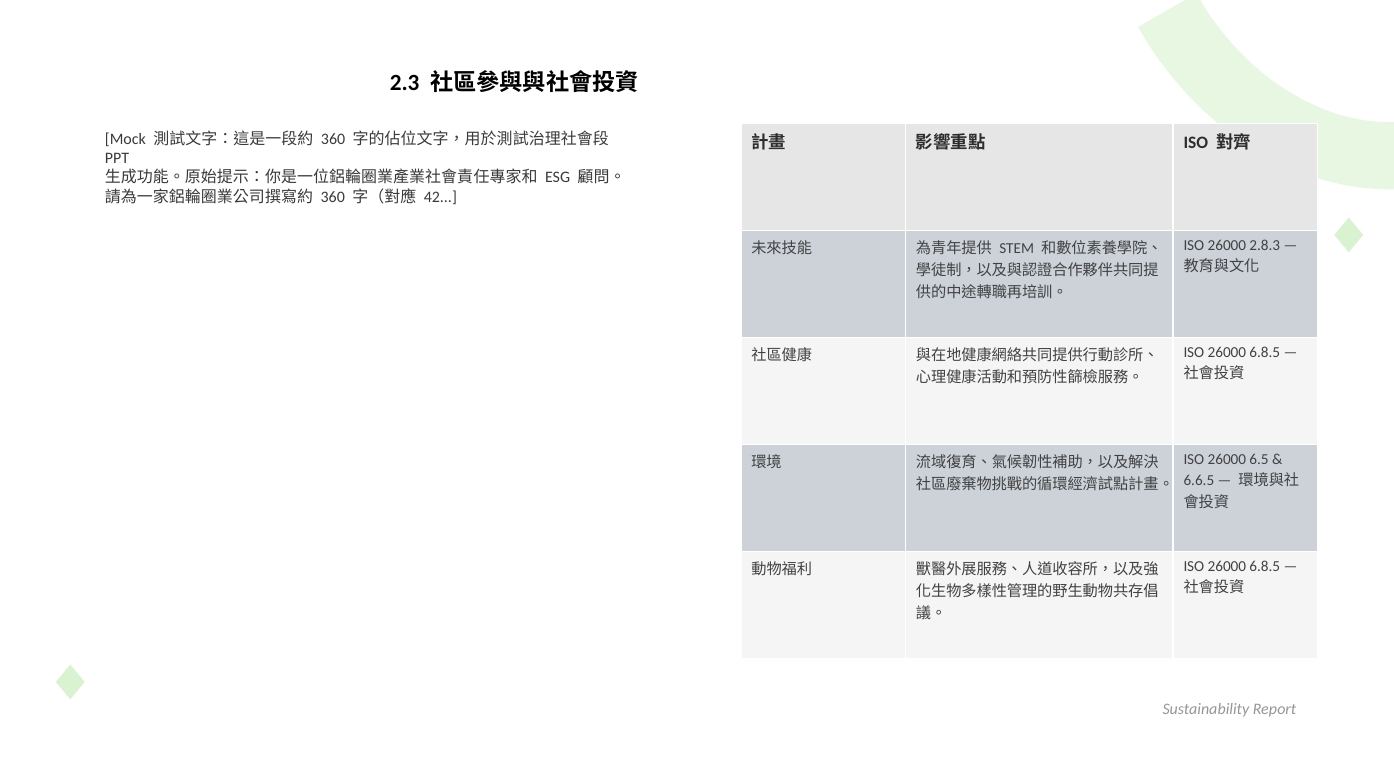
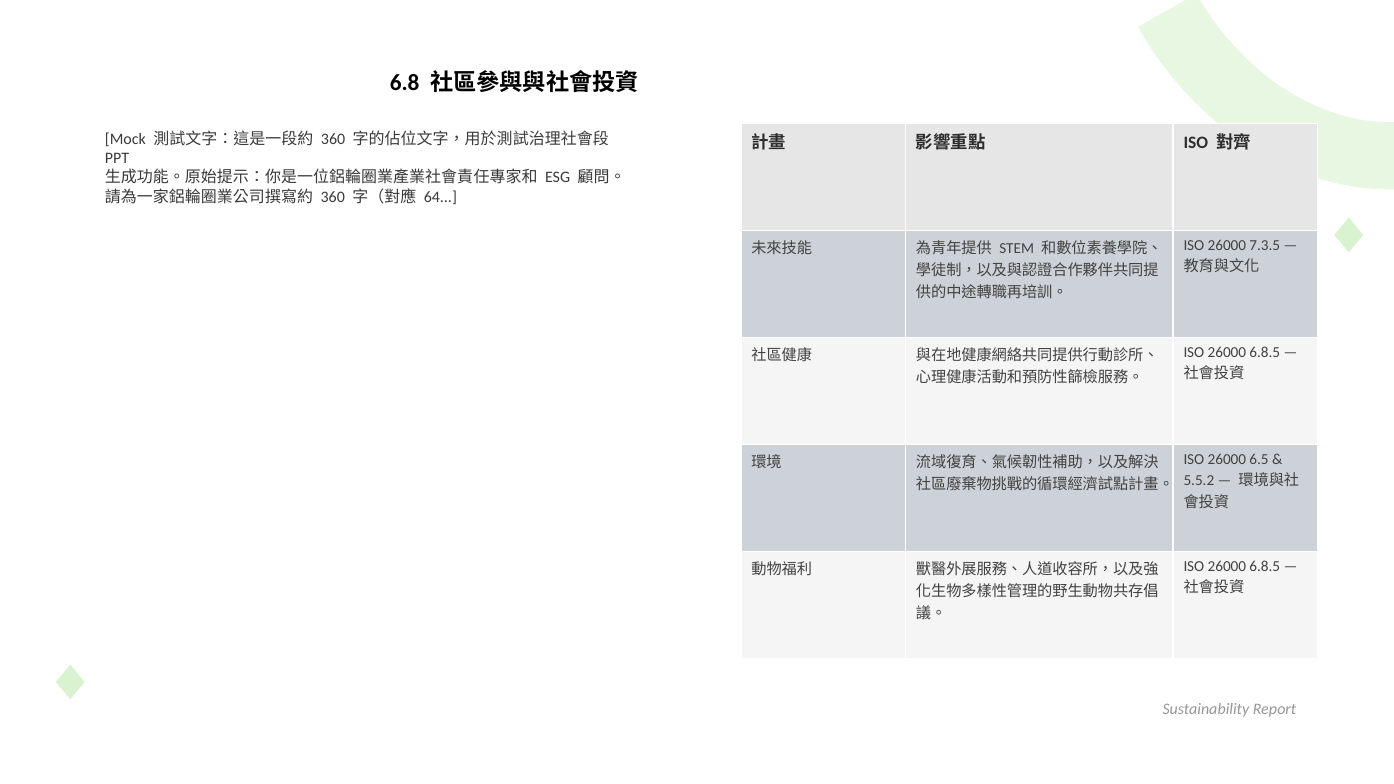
2.3: 2.3 -> 6.8
42: 42 -> 64
2.8.3: 2.8.3 -> 7.3.5
6.6.5: 6.6.5 -> 5.5.2
